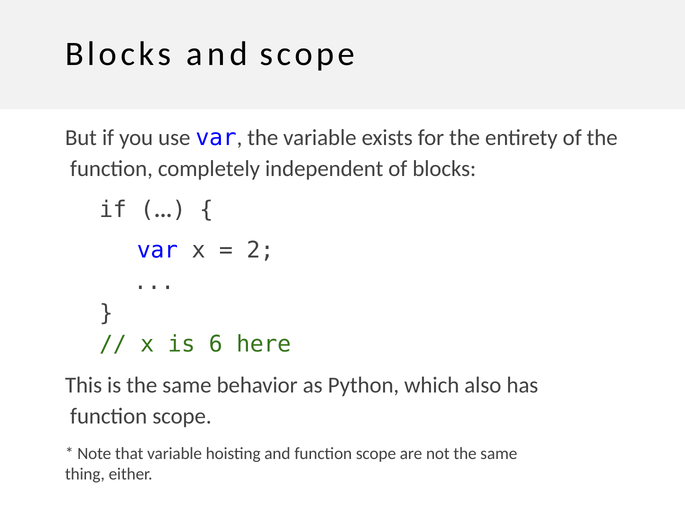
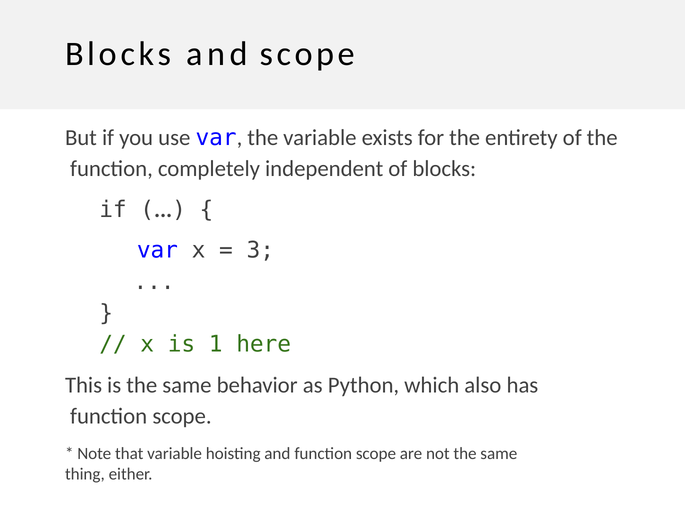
2: 2 -> 3
6: 6 -> 1
